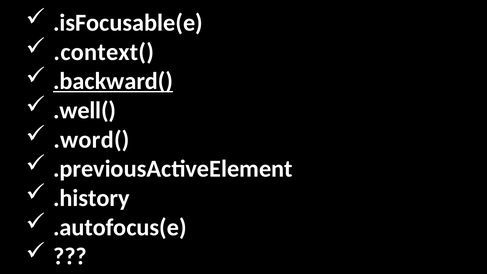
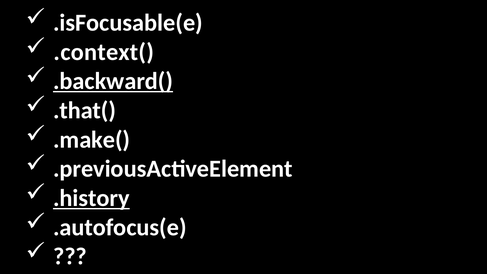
.well(: .well( -> .that(
.word(: .word( -> .make(
.history underline: none -> present
